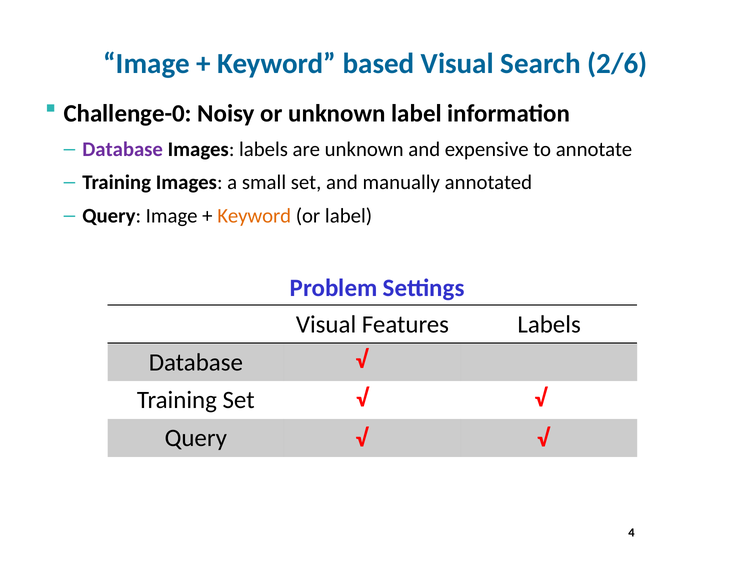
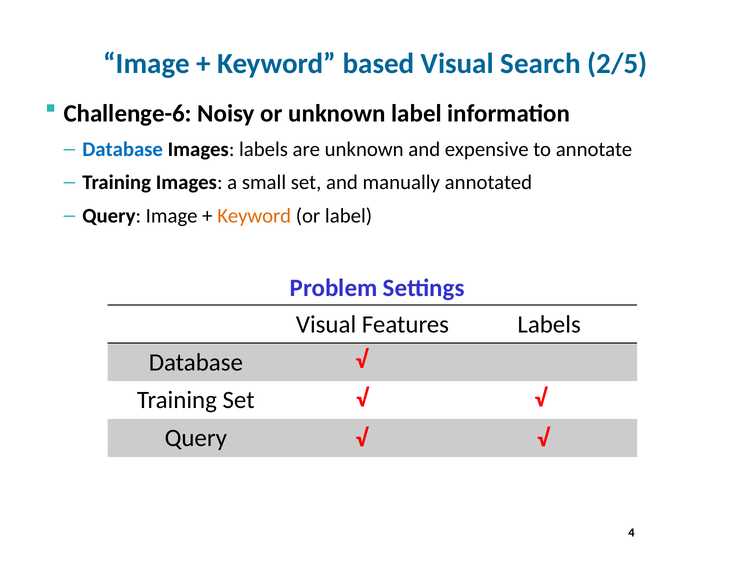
2/6: 2/6 -> 2/5
Challenge-0: Challenge-0 -> Challenge-6
Database at (123, 149) colour: purple -> blue
